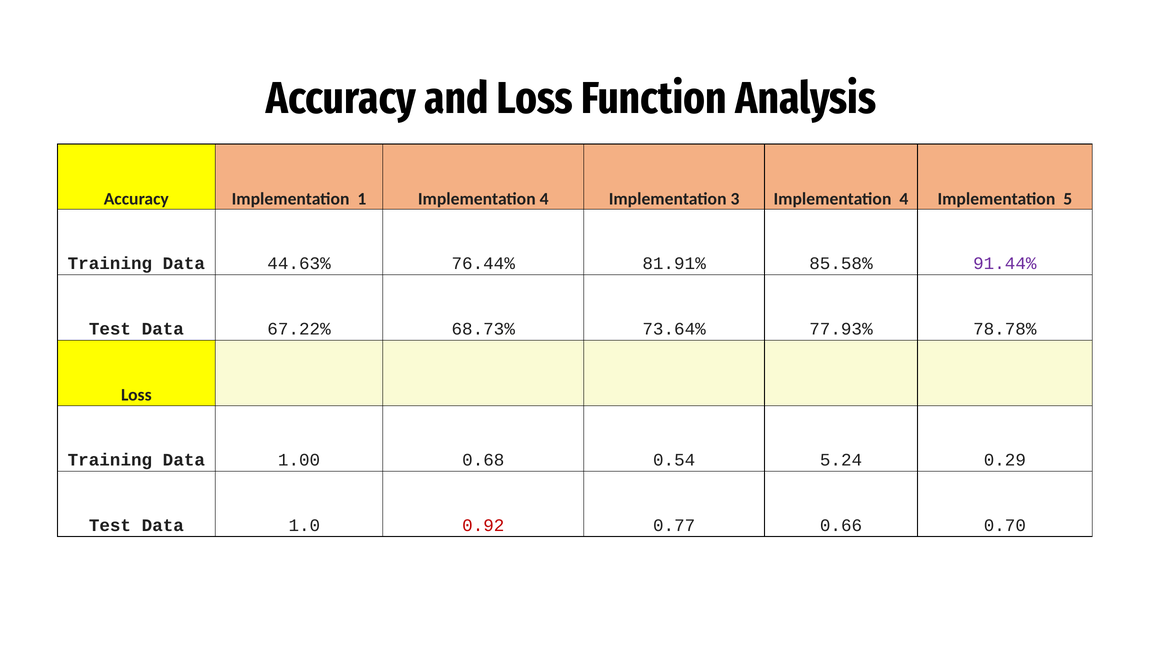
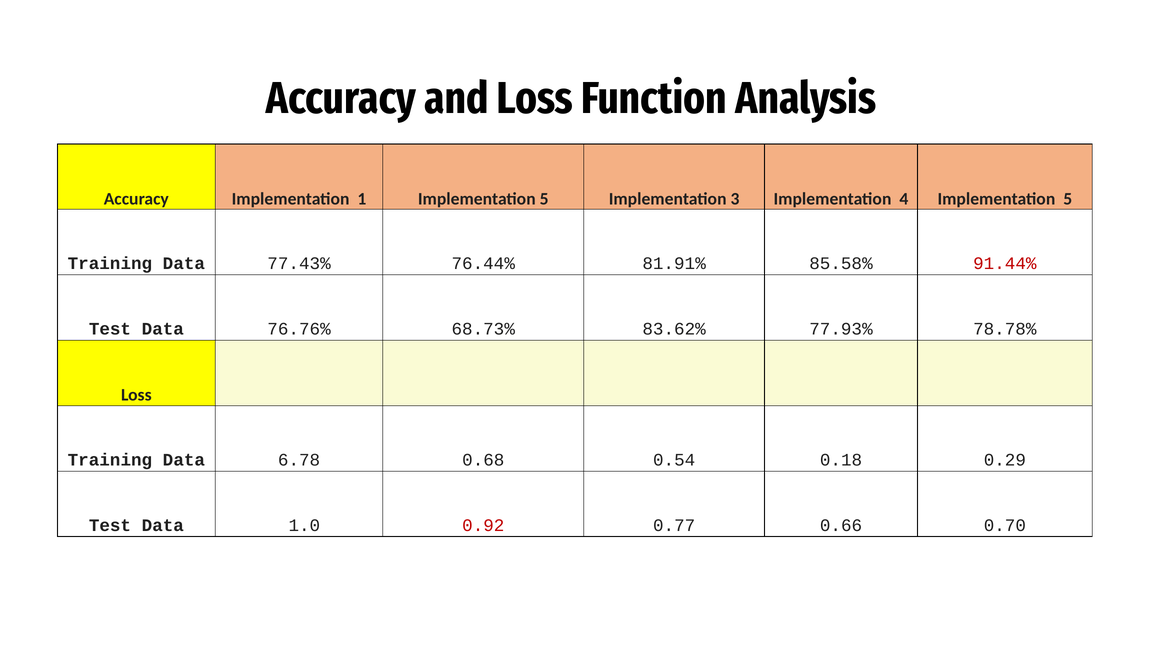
1 Implementation 4: 4 -> 5
44.63%: 44.63% -> 77.43%
91.44% colour: purple -> red
67.22%: 67.22% -> 76.76%
73.64%: 73.64% -> 83.62%
1.00: 1.00 -> 6.78
5.24: 5.24 -> 0.18
